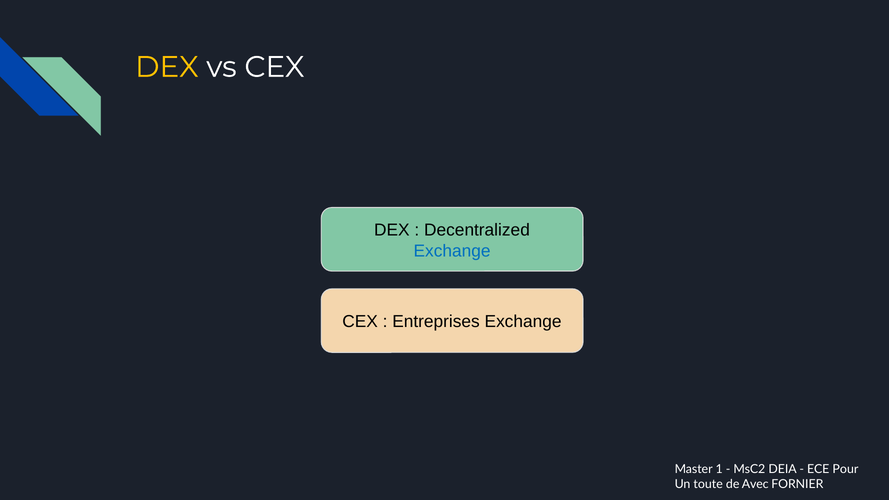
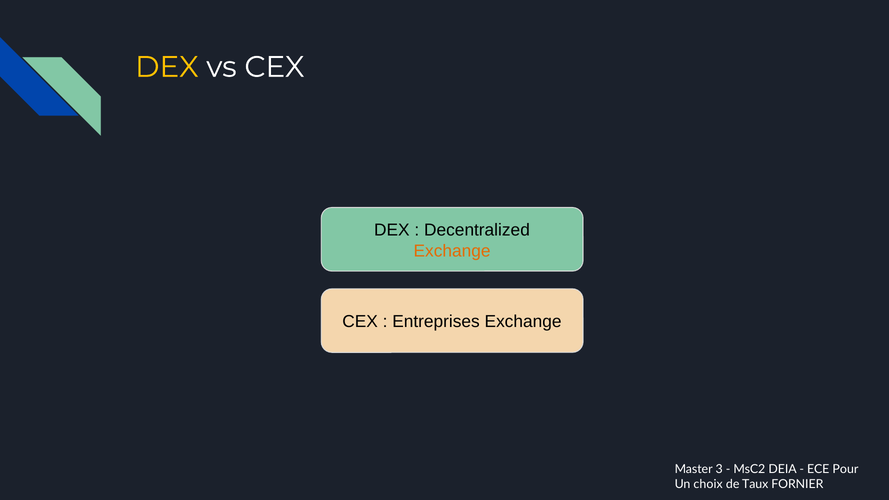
Exchange at (452, 251) colour: blue -> orange
1: 1 -> 3
toute: toute -> choix
Avec: Avec -> Taux
